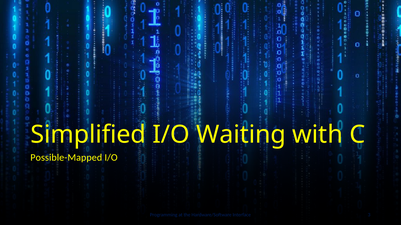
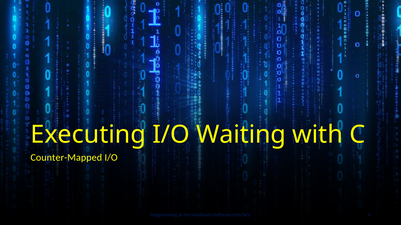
Simplified: Simplified -> Executing
Possible-Mapped: Possible-Mapped -> Counter-Mapped
